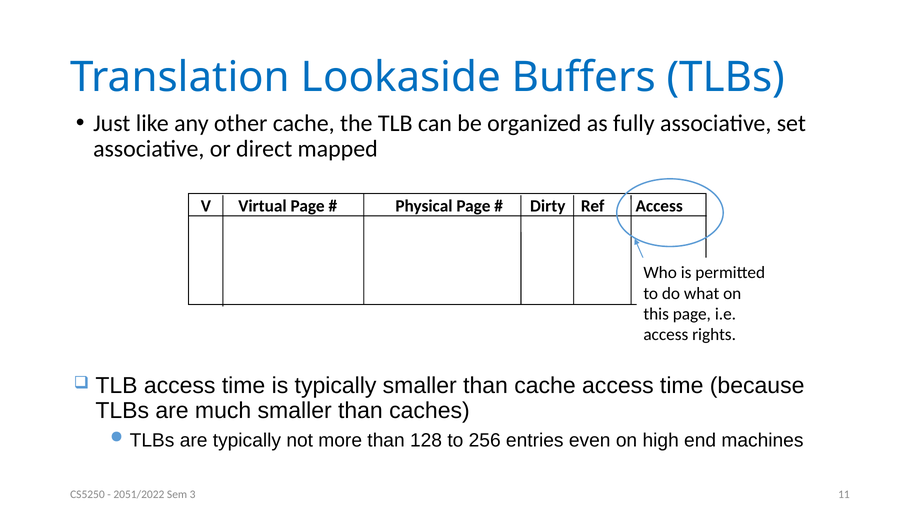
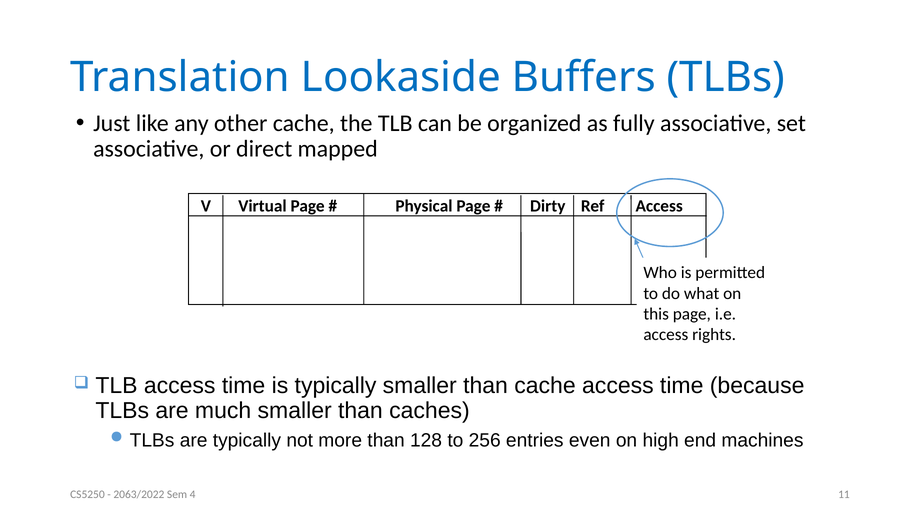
2051/2022: 2051/2022 -> 2063/2022
3: 3 -> 4
